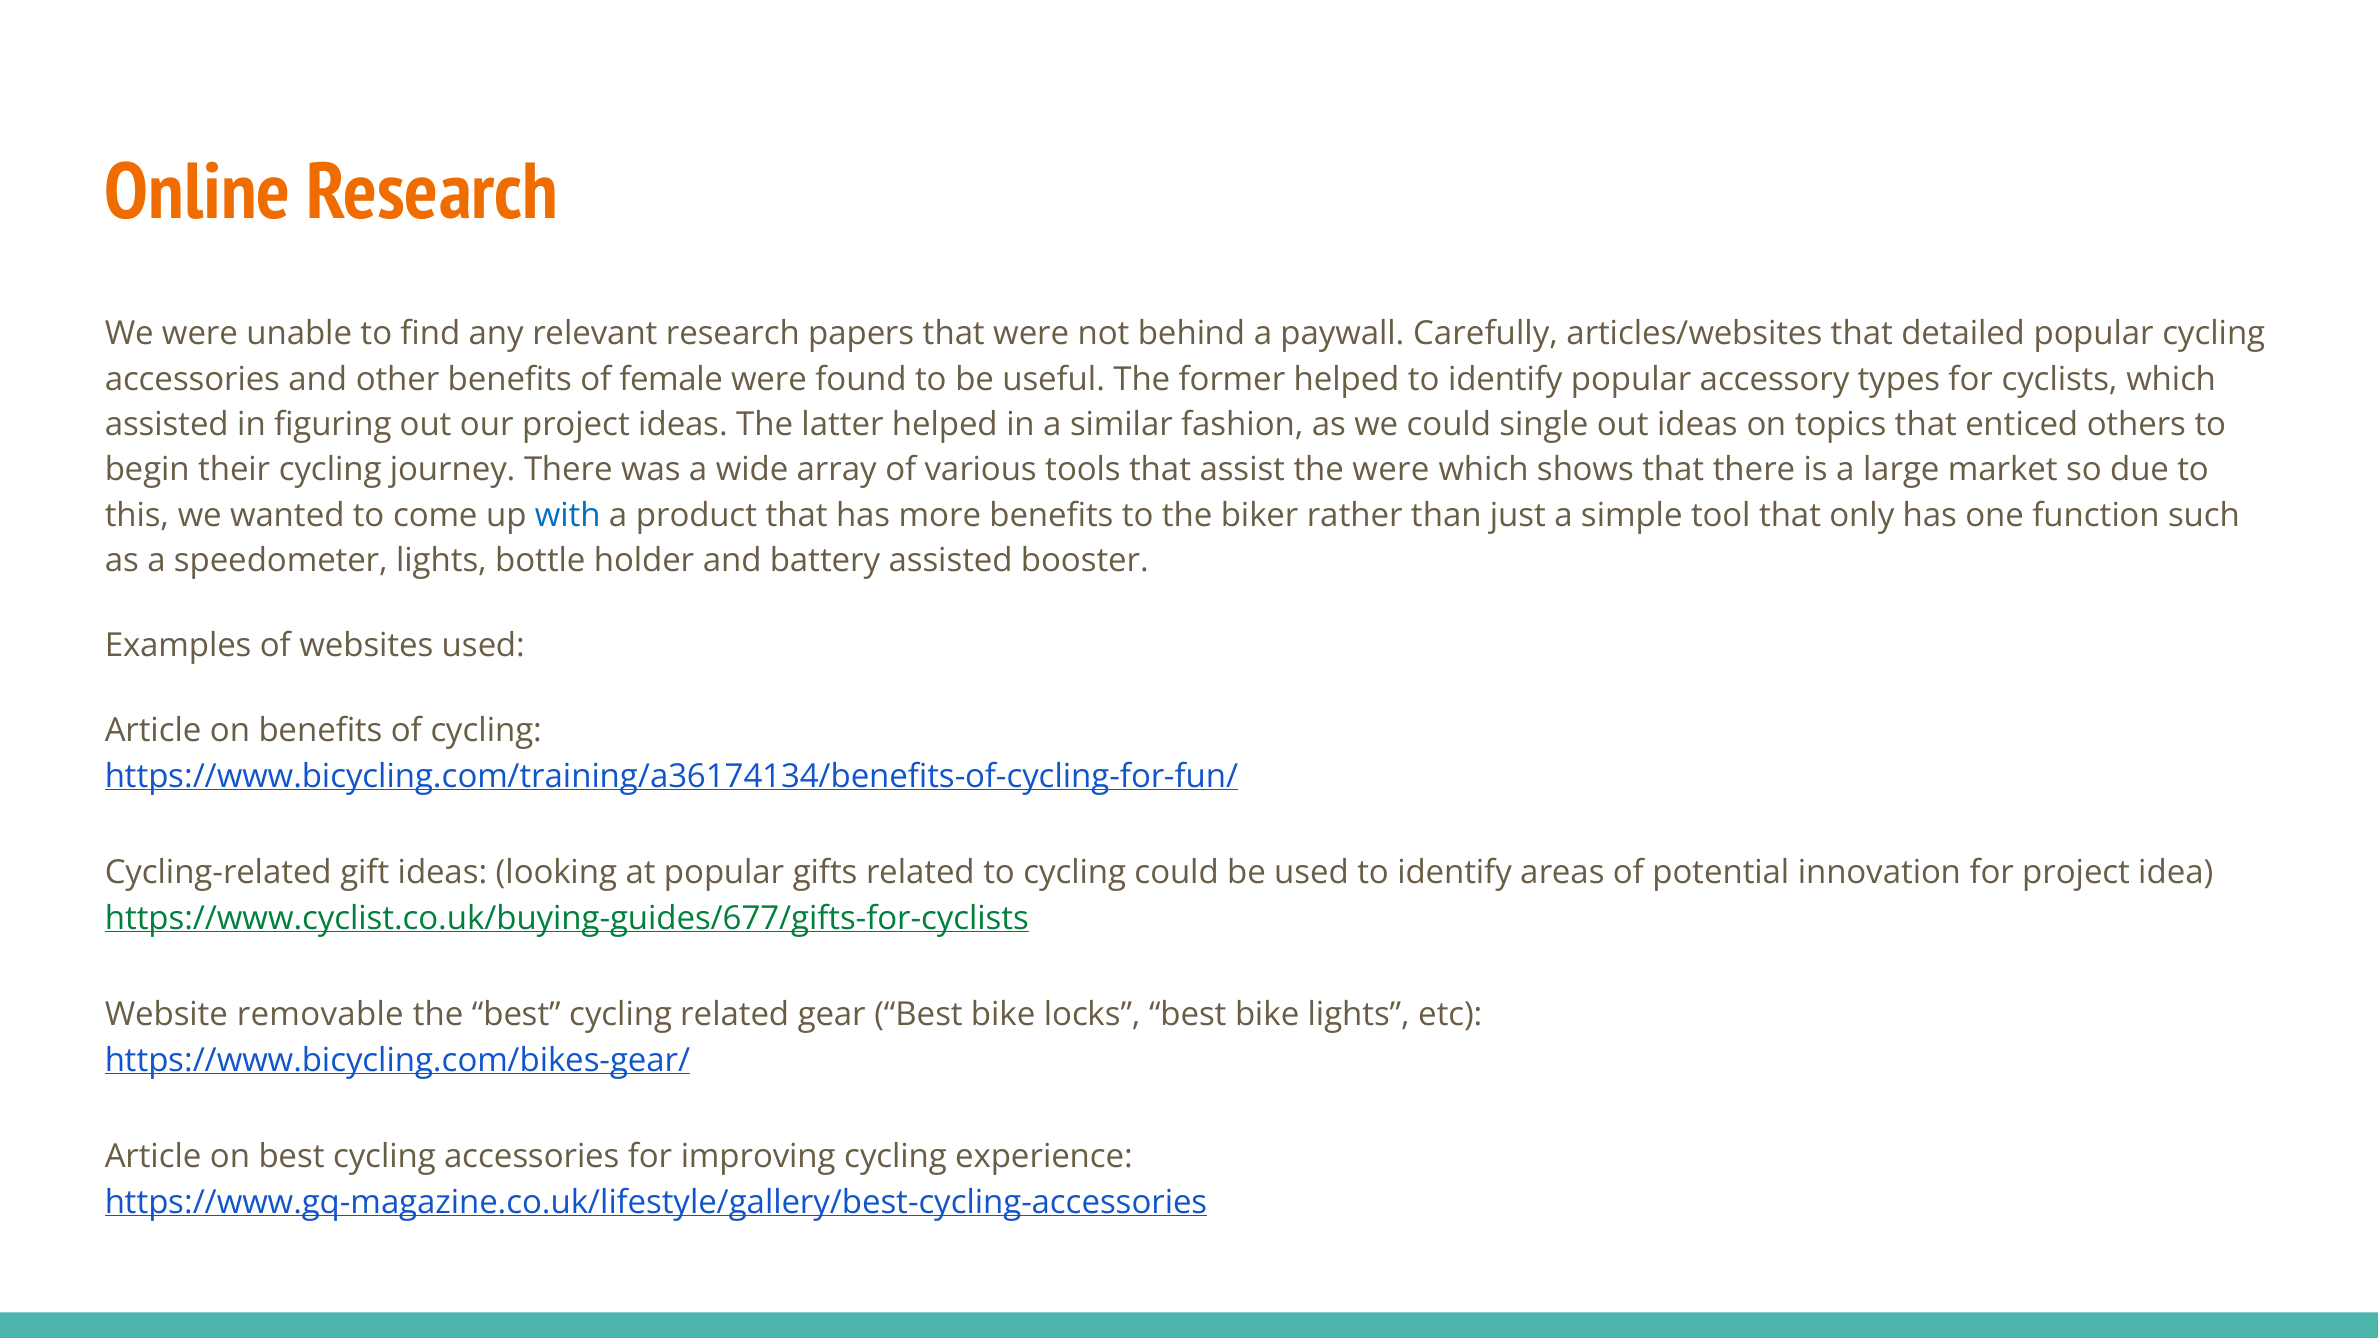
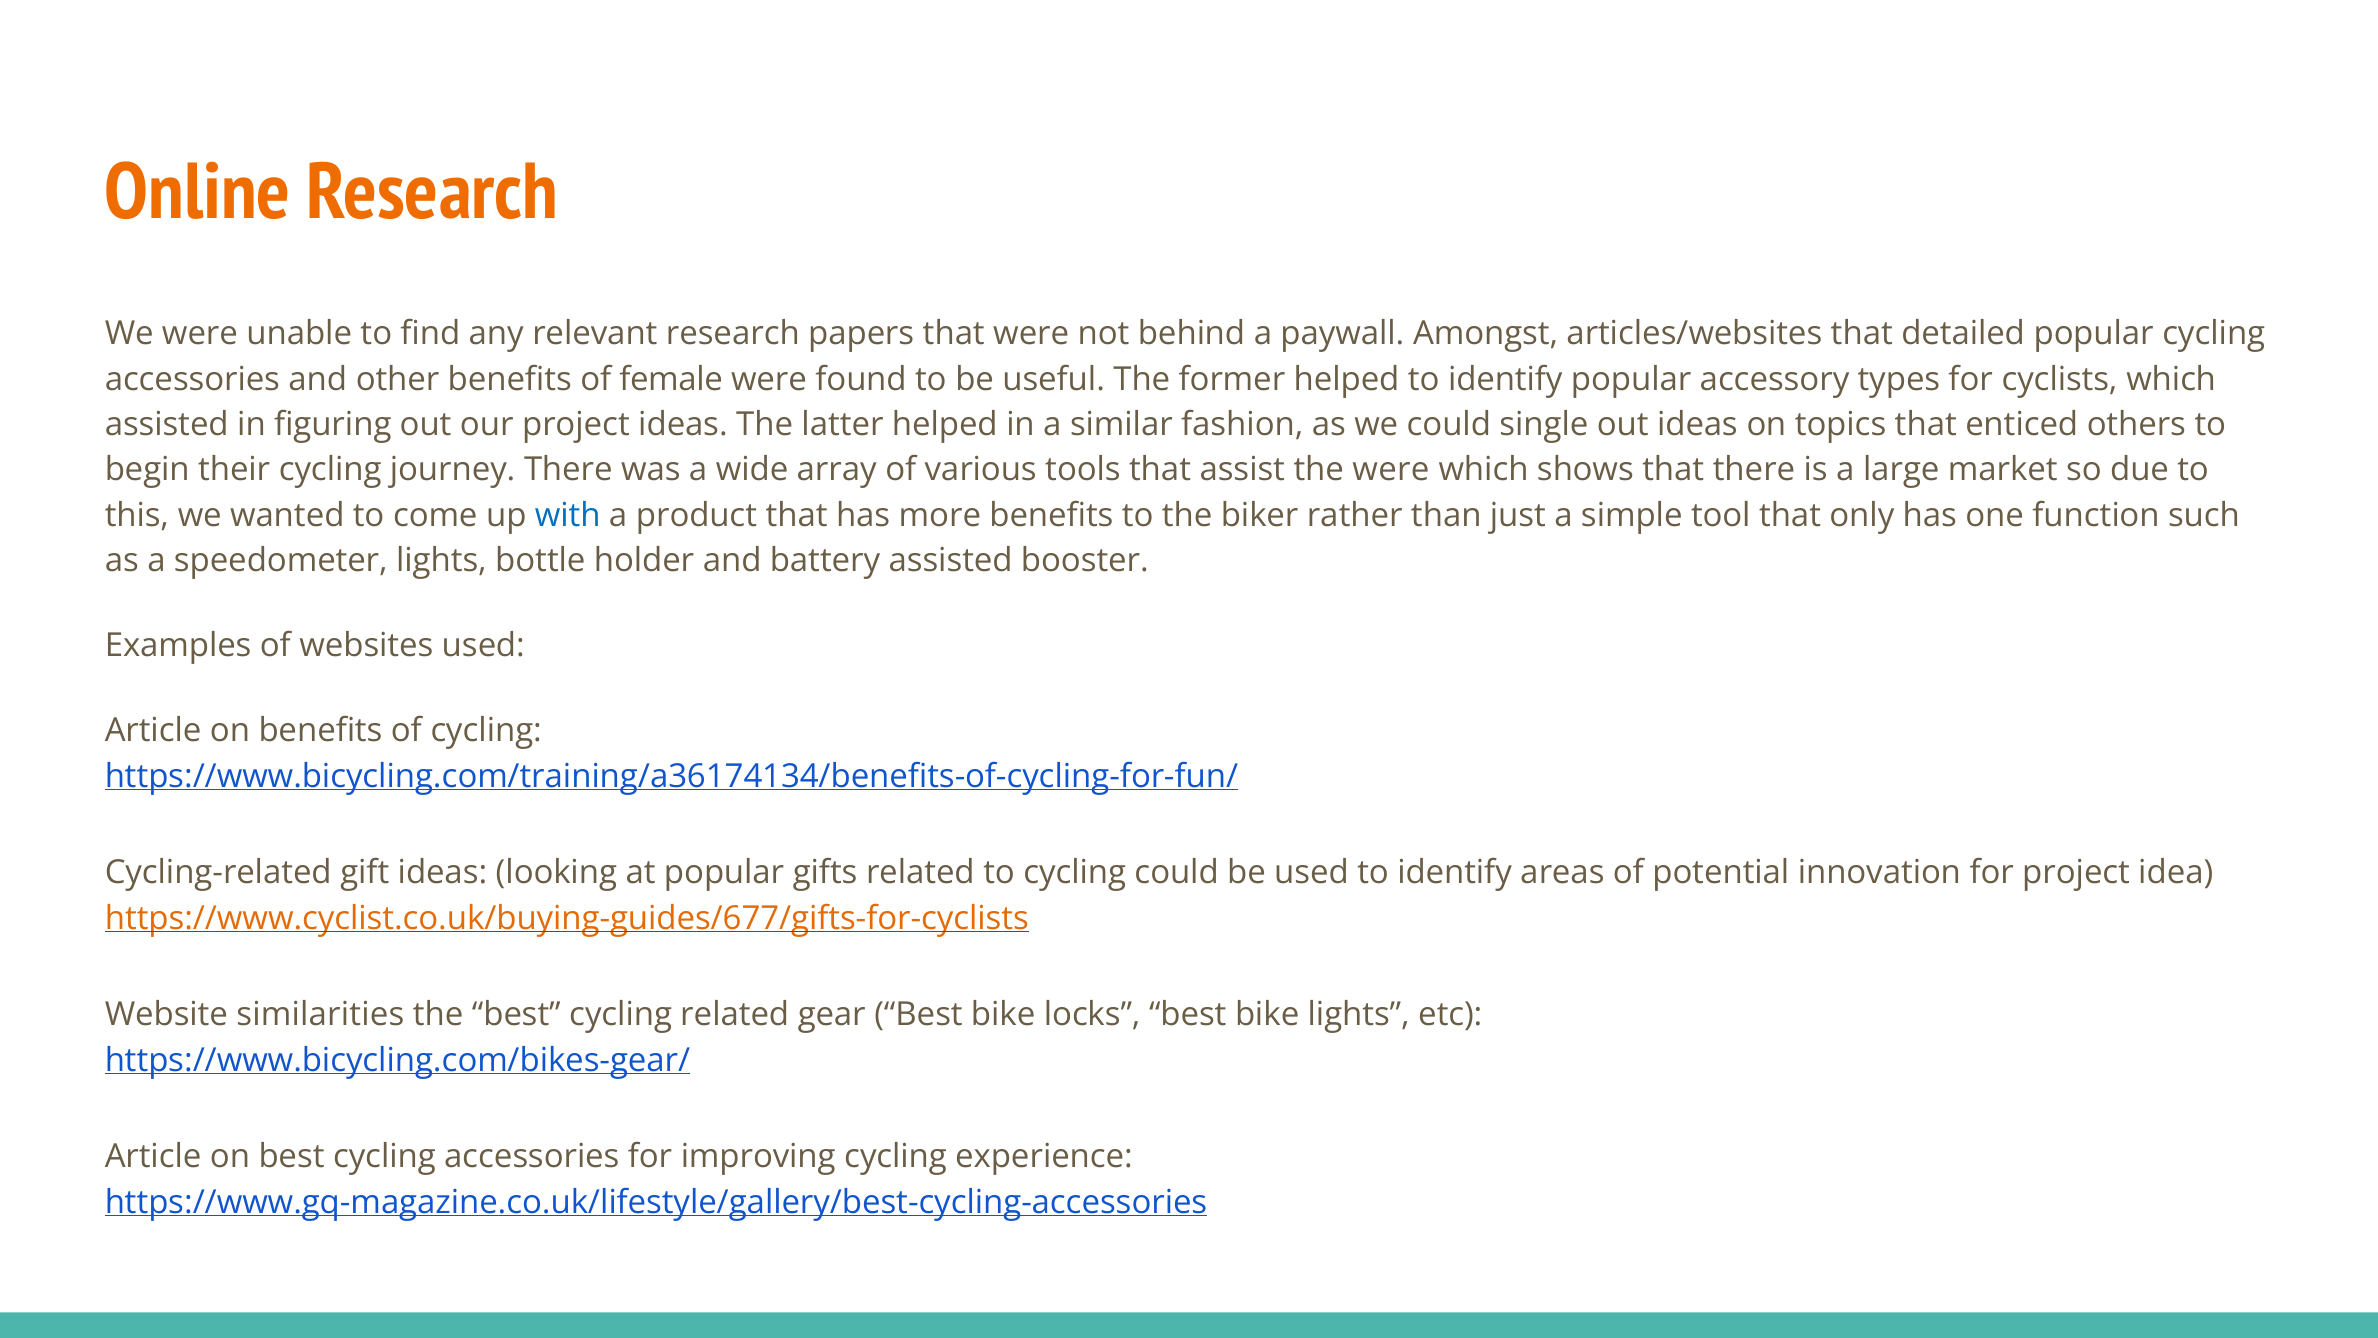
Carefully: Carefully -> Amongst
https://www.cyclist.co.uk/buying-guides/677/gifts-for-cyclists colour: green -> orange
removable: removable -> similarities
